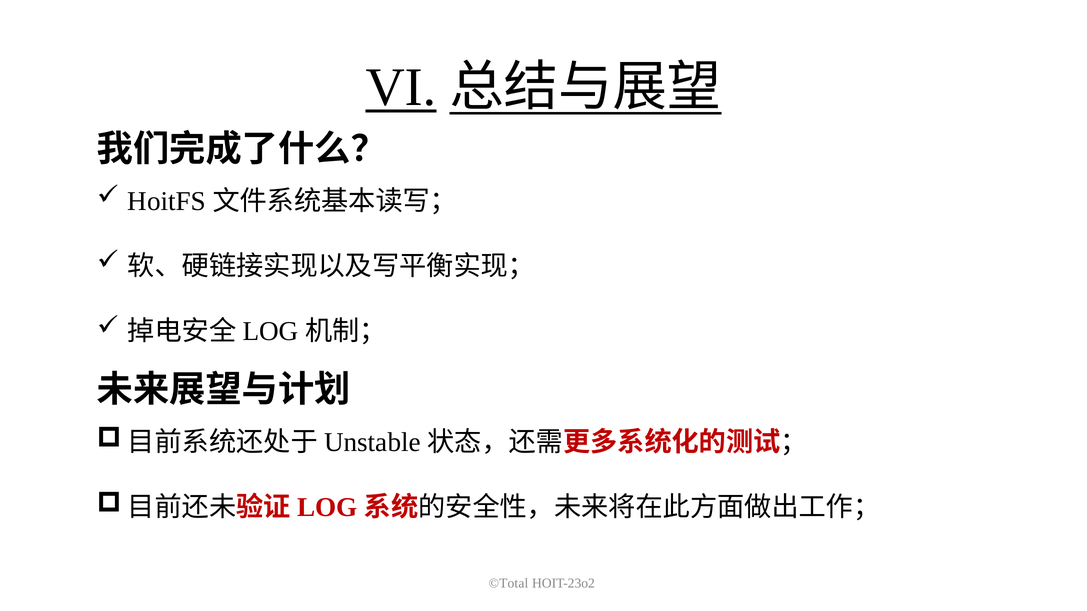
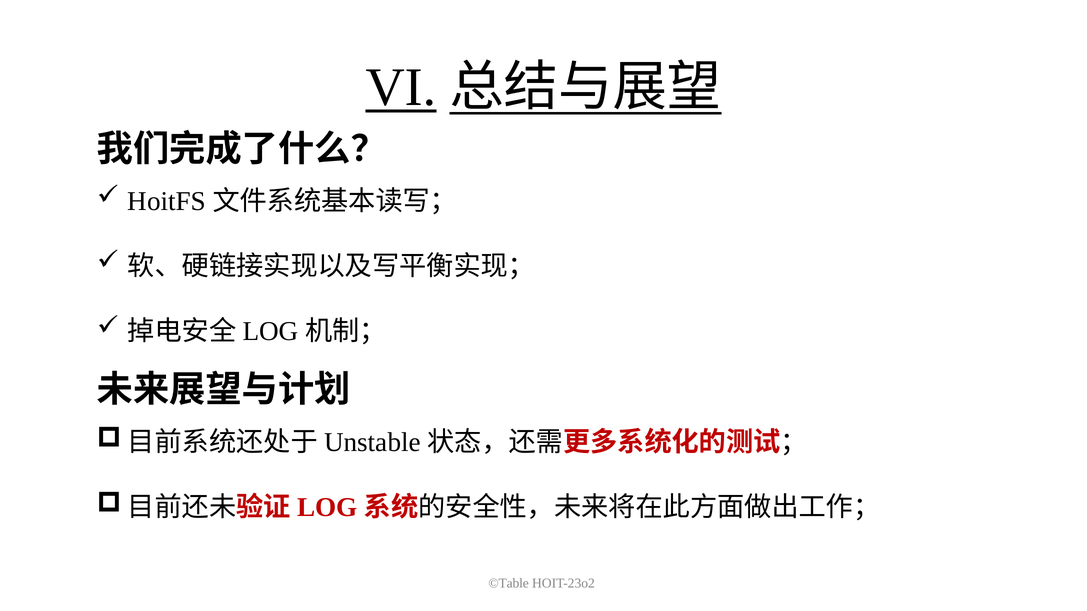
©Total: ©Total -> ©Table
